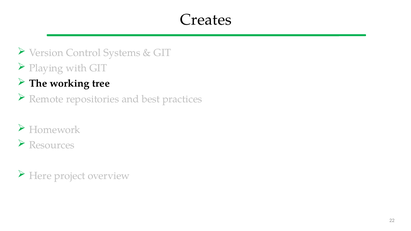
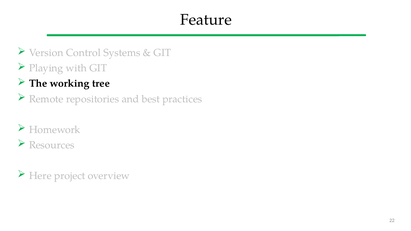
Creates: Creates -> Feature
